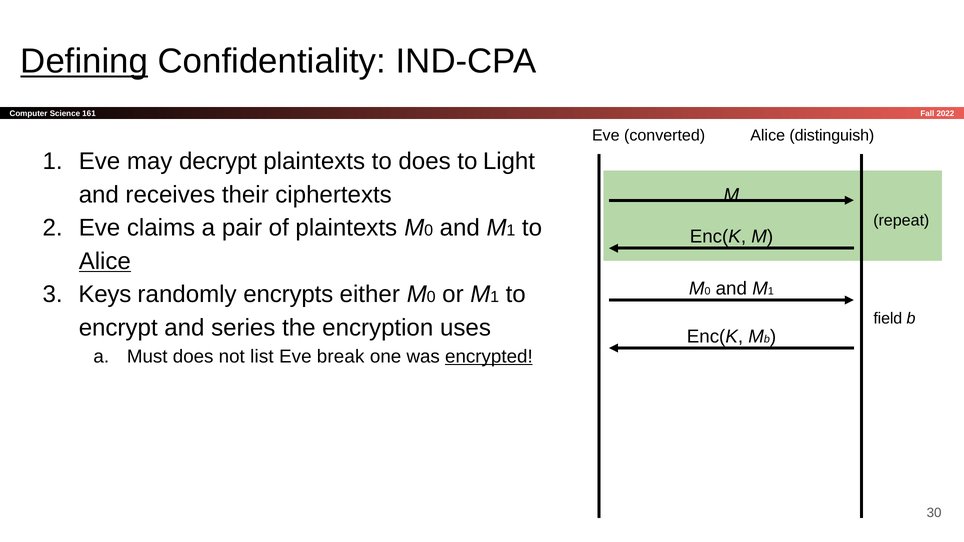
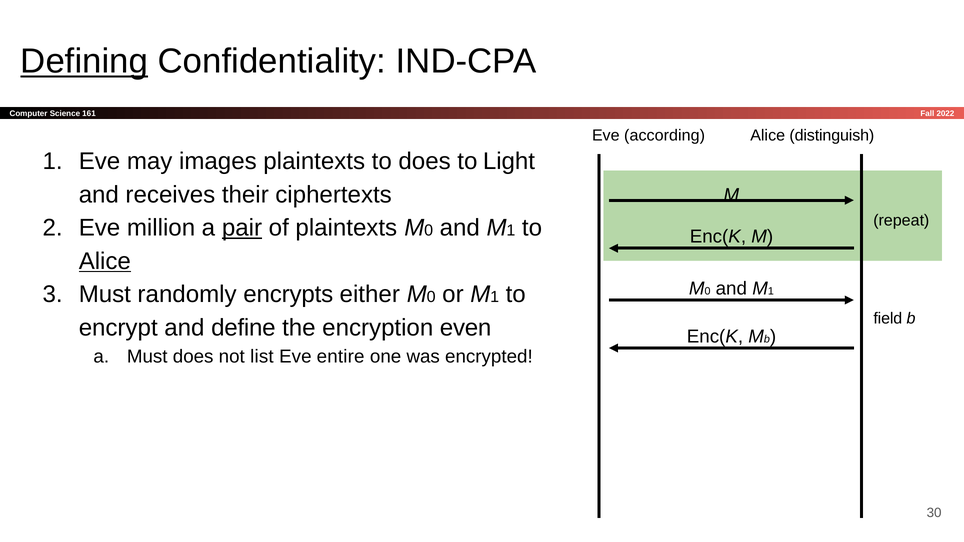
converted: converted -> according
decrypt: decrypt -> images
claims: claims -> million
pair underline: none -> present
Keys at (105, 295): Keys -> Must
series: series -> define
uses: uses -> even
break: break -> entire
encrypted underline: present -> none
